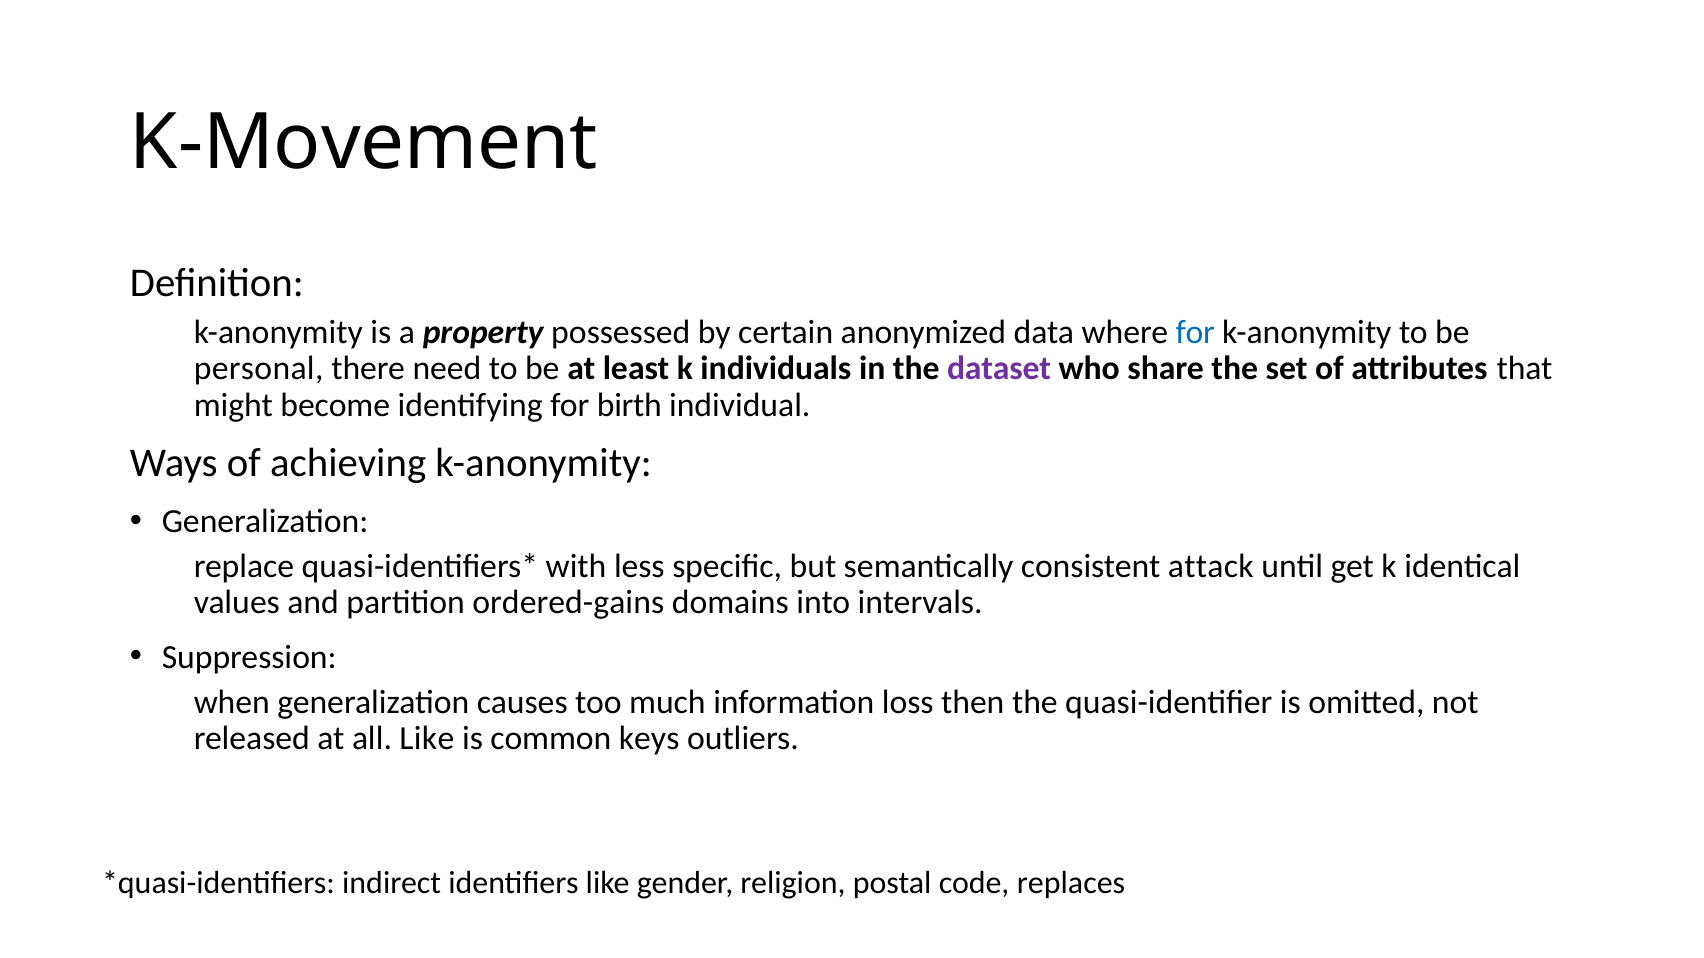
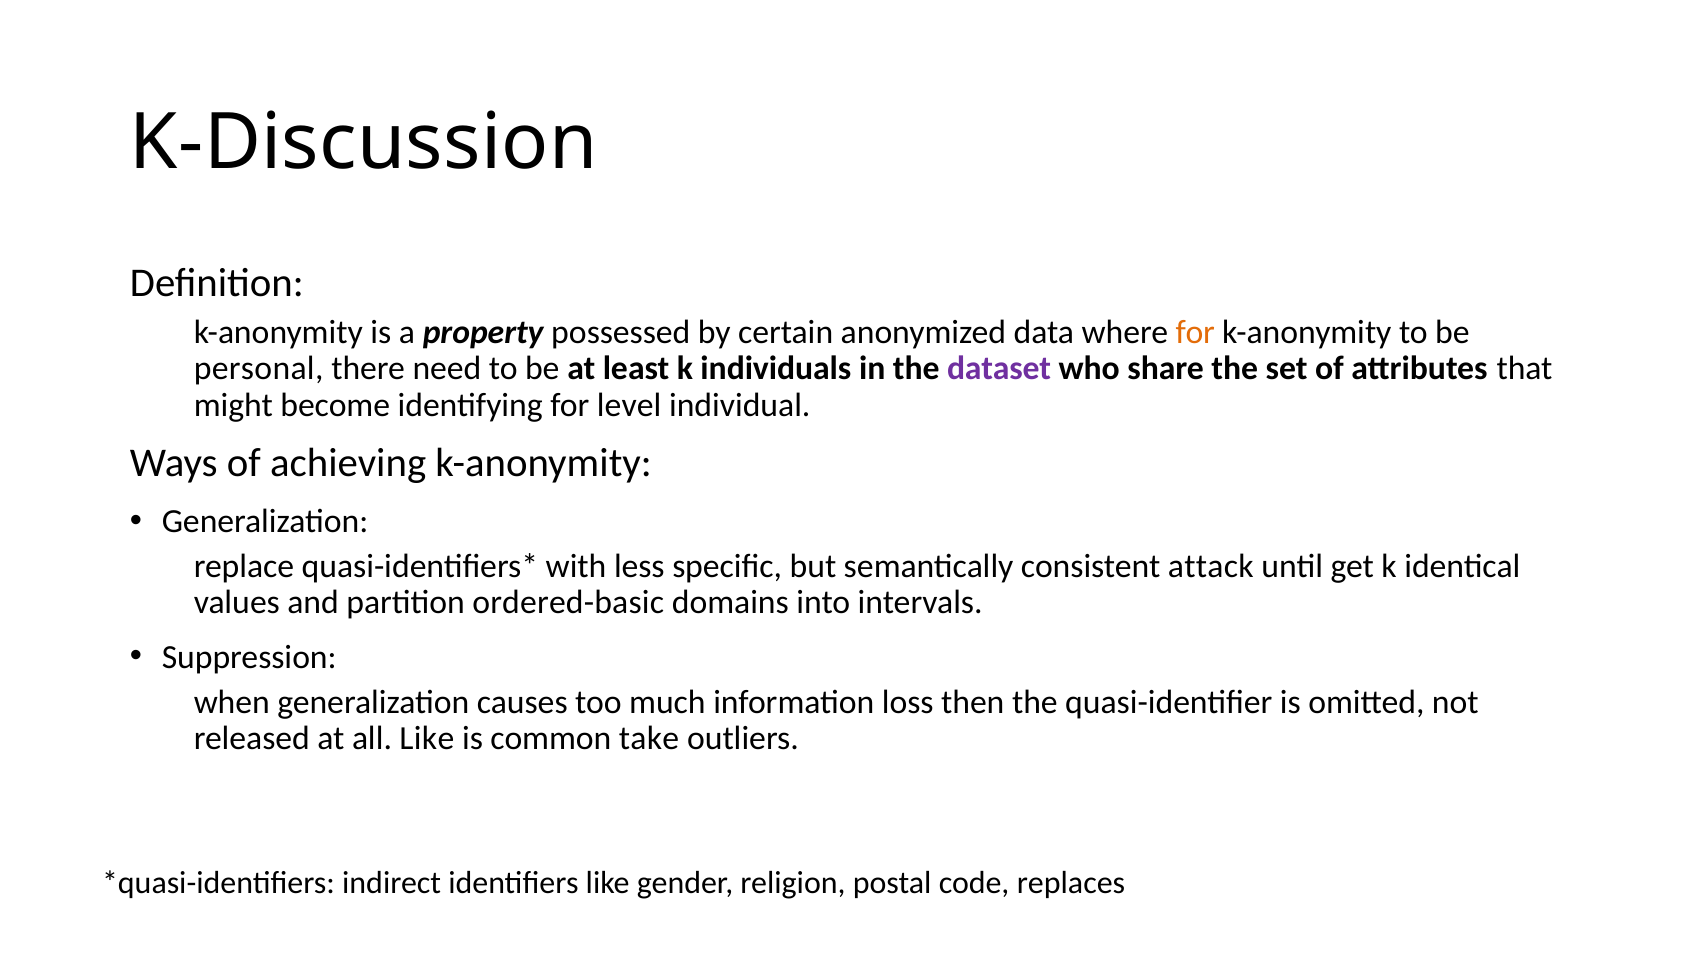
K-Movement: K-Movement -> K-Discussion
for at (1195, 332) colour: blue -> orange
birth: birth -> level
ordered-gains: ordered-gains -> ordered-basic
keys: keys -> take
